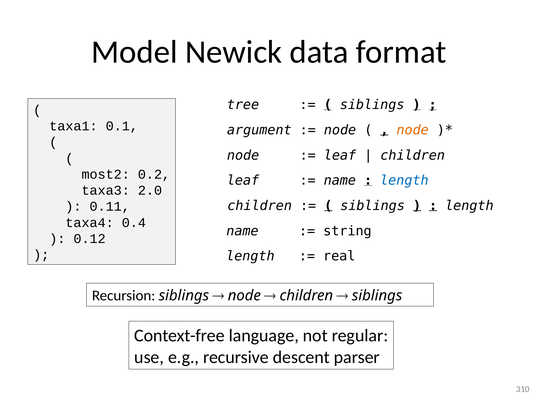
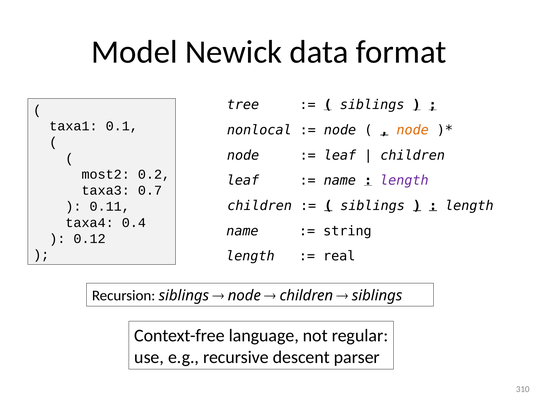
argument: argument -> nonlocal
length at (404, 181) colour: blue -> purple
2.0: 2.0 -> 0.7
